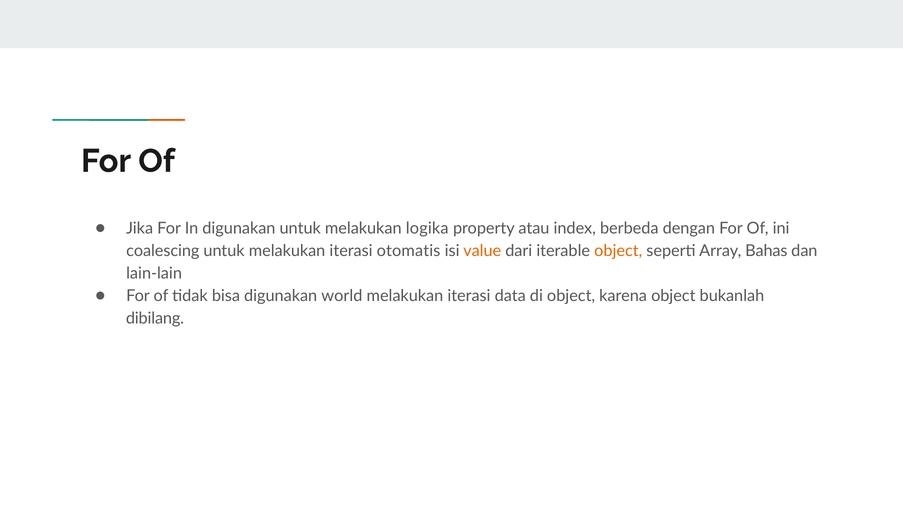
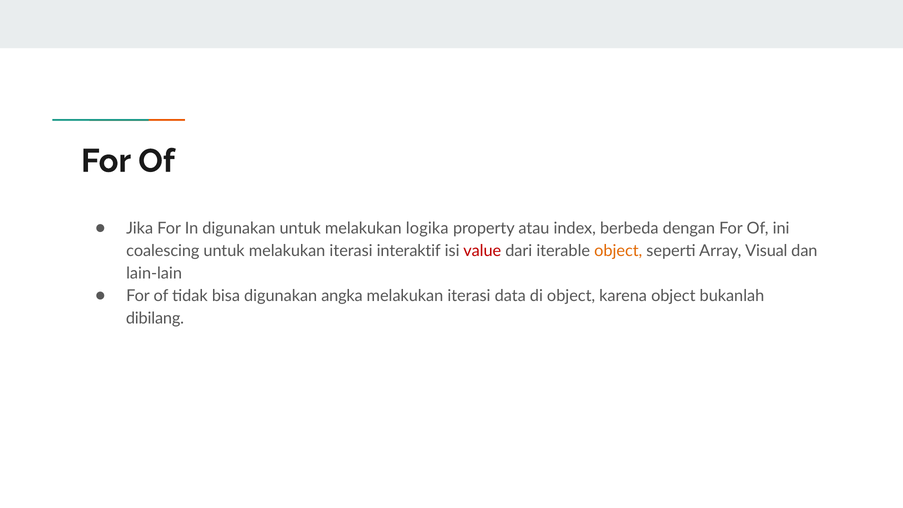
otomatis: otomatis -> interaktif
value colour: orange -> red
Bahas: Bahas -> Visual
world: world -> angka
